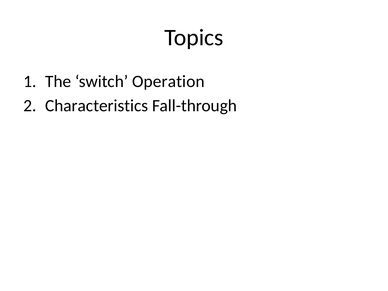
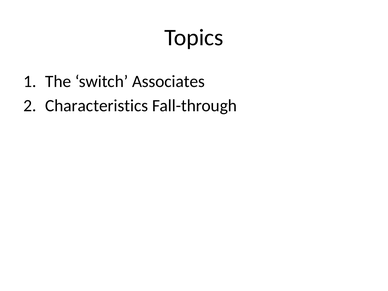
Operation: Operation -> Associates
